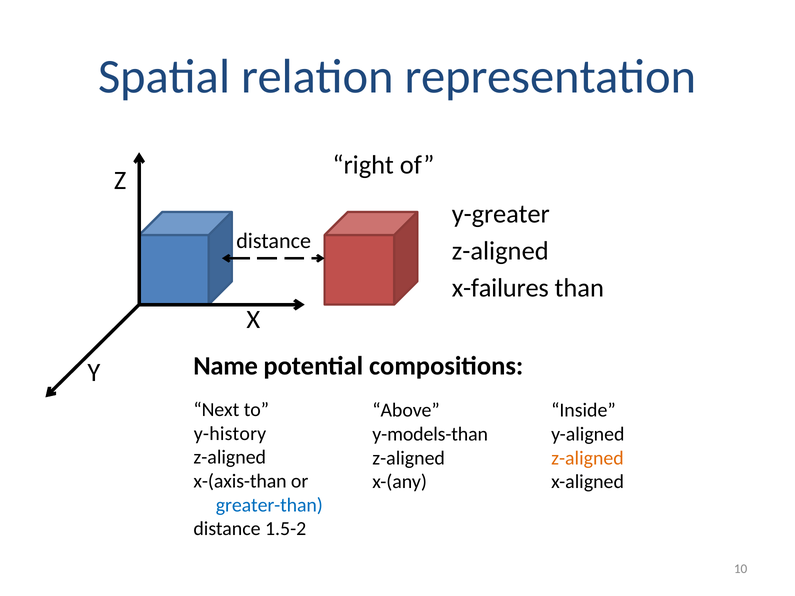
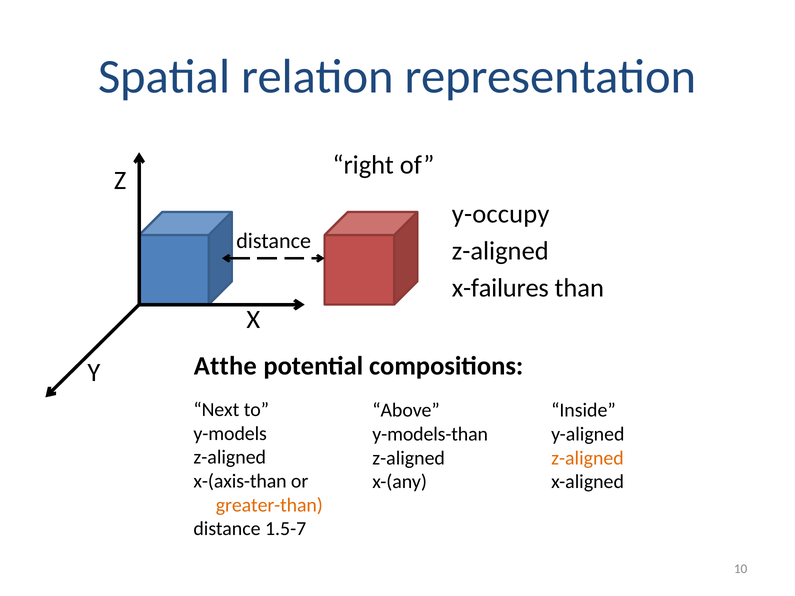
y-greater: y-greater -> y-occupy
Name: Name -> Atthe
y-history: y-history -> y-models
greater-than colour: blue -> orange
1.5-2: 1.5-2 -> 1.5-7
